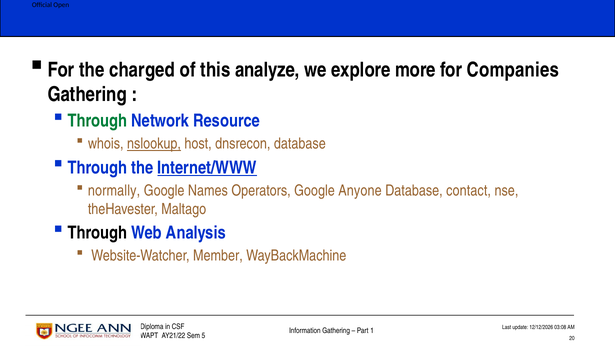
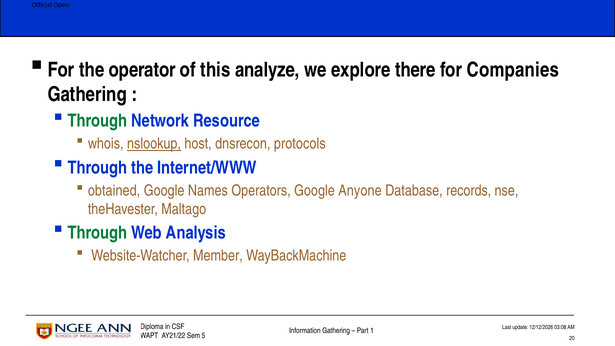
charged: charged -> operator
more: more -> there
dnsrecon database: database -> protocols
Internet/WWW underline: present -> none
normally: normally -> obtained
contact: contact -> records
Through at (97, 233) colour: black -> green
